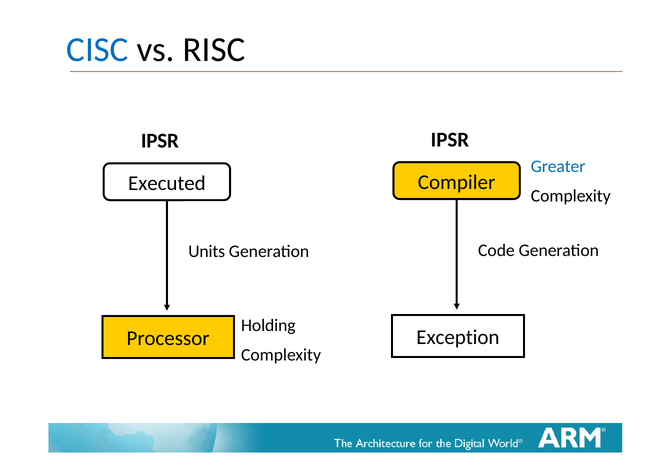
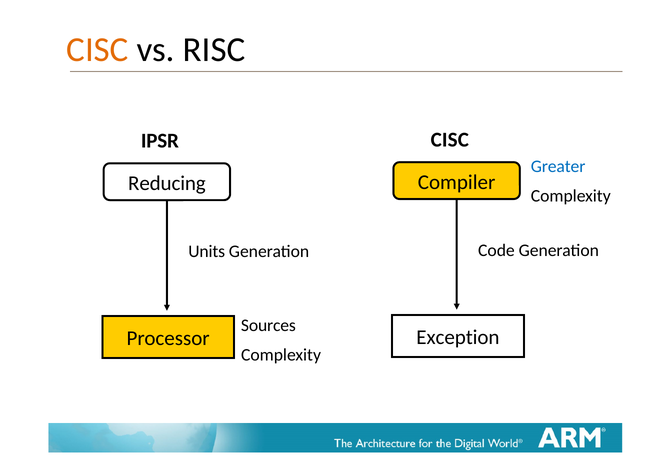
CISC at (97, 50) colour: blue -> orange
IPSR at (450, 140): IPSR -> CISC
Executed: Executed -> Reducing
Holding: Holding -> Sources
